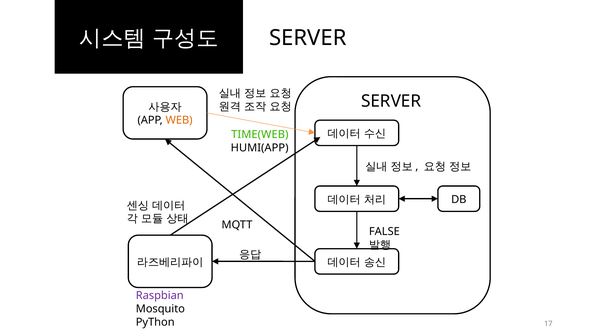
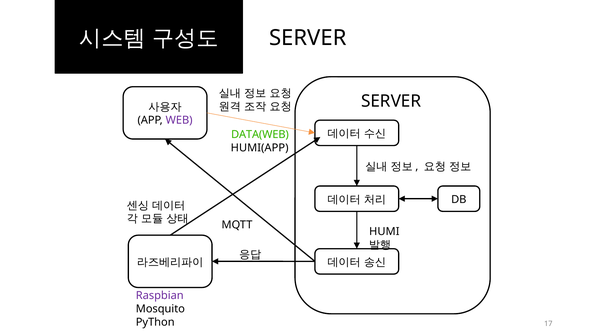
WEB colour: orange -> purple
TIME(WEB: TIME(WEB -> DATA(WEB
FALSE: FALSE -> HUMI
